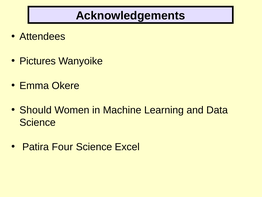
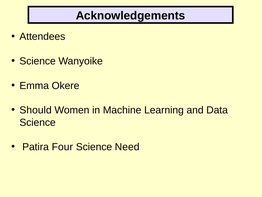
Pictures at (38, 61): Pictures -> Science
Excel: Excel -> Need
